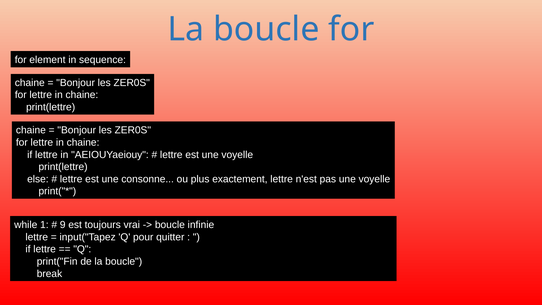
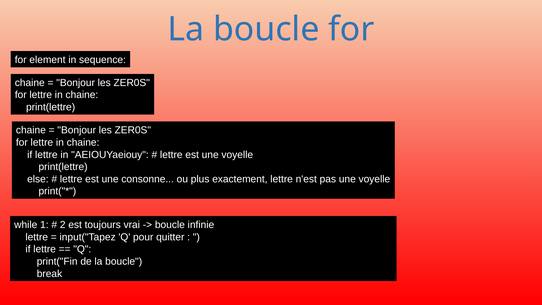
9: 9 -> 2
